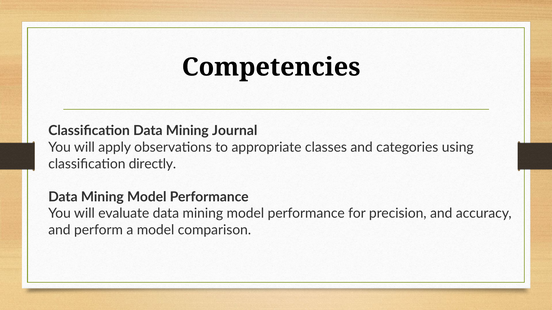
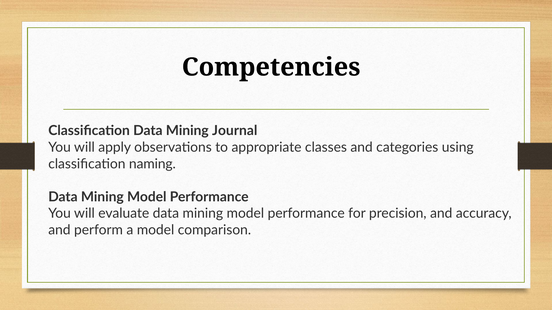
directly: directly -> naming
